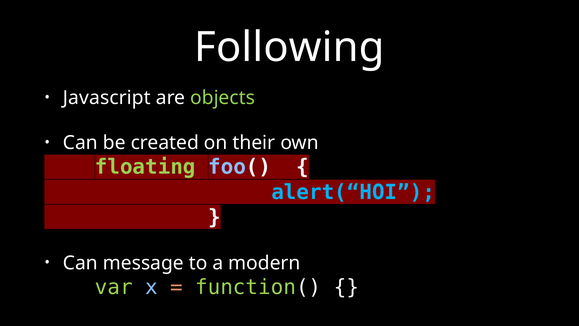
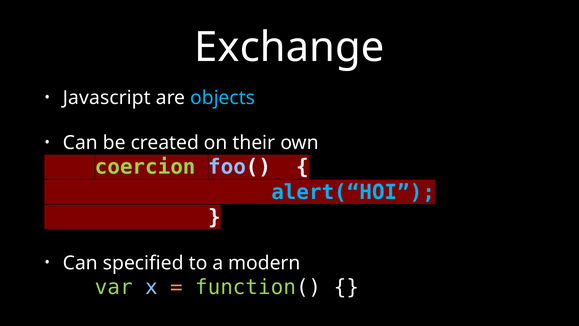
Following: Following -> Exchange
objects colour: light green -> light blue
floating: floating -> coercion
message: message -> specified
